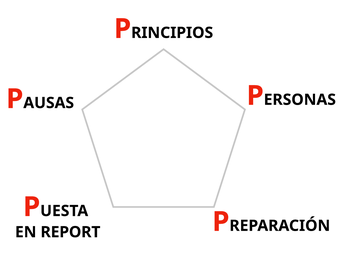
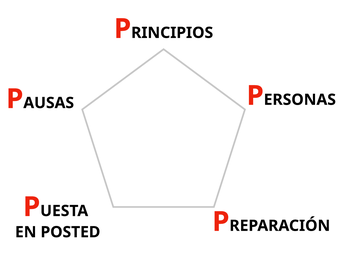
REPORT: REPORT -> POSTED
